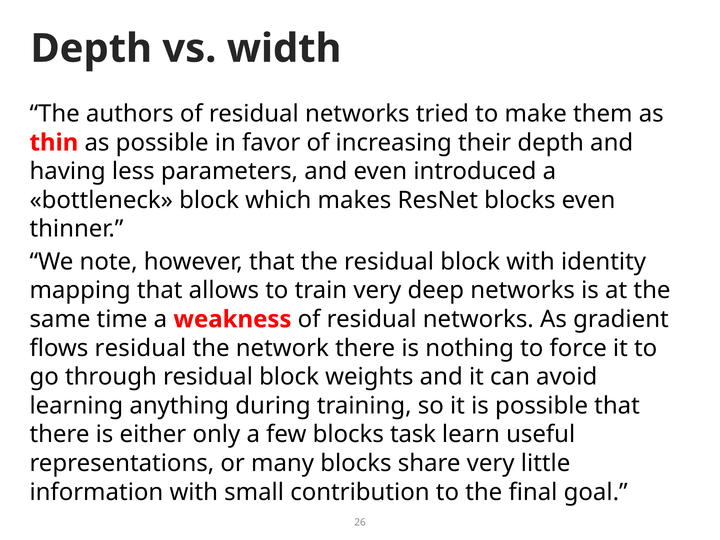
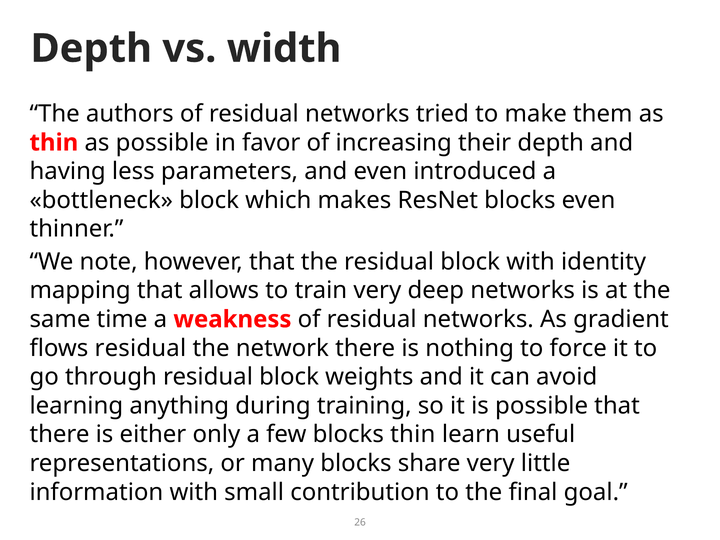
blocks task: task -> thin
